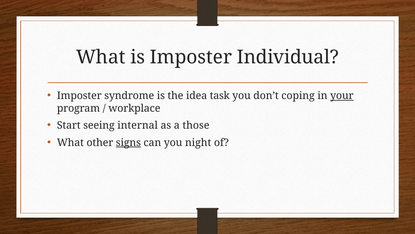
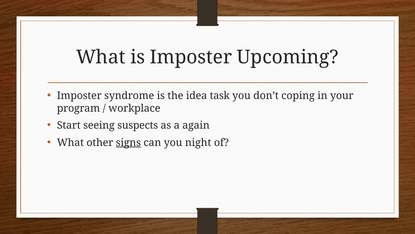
Individual: Individual -> Upcoming
your underline: present -> none
internal: internal -> suspects
those: those -> again
